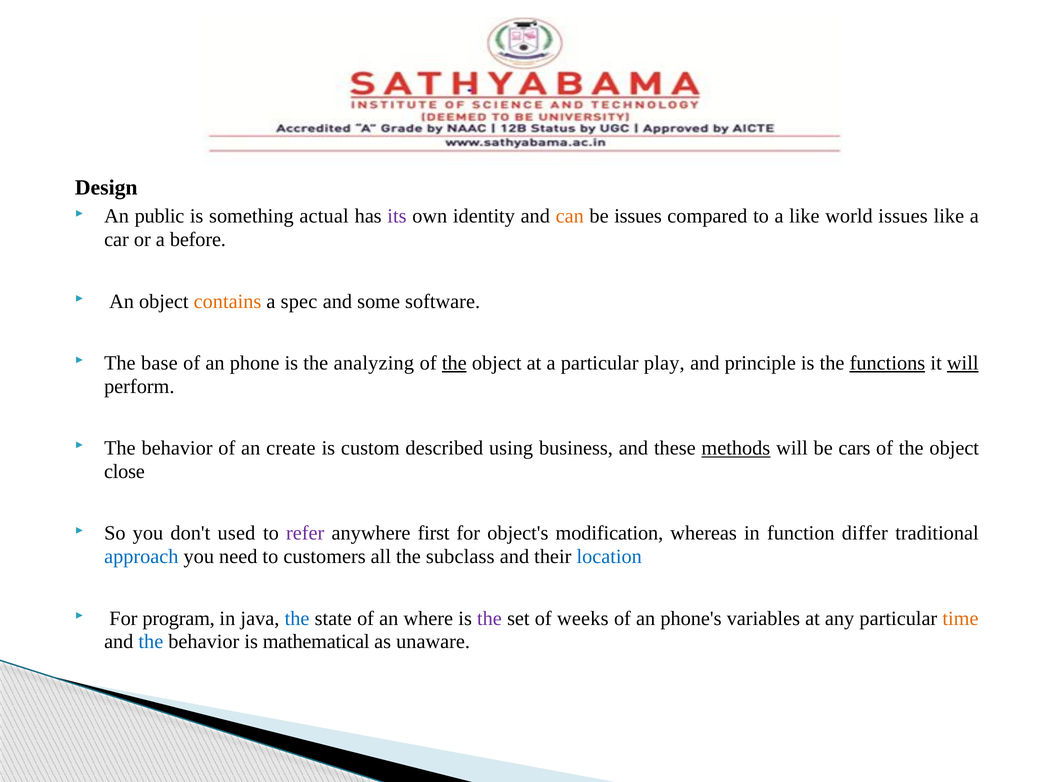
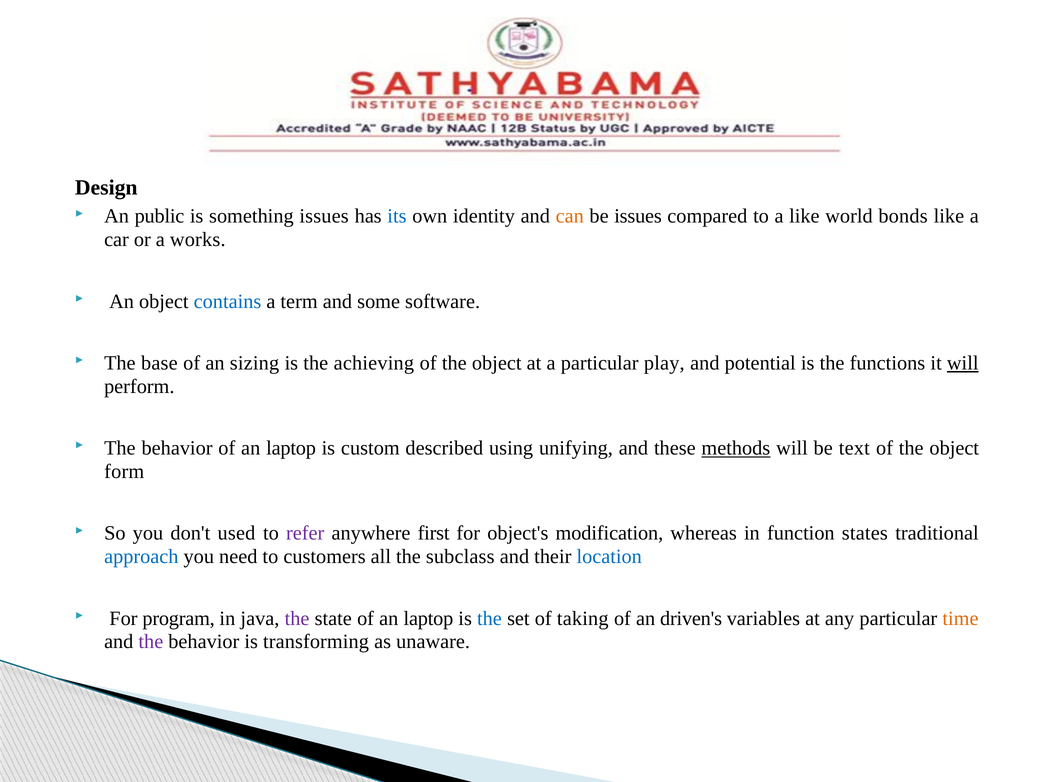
something actual: actual -> issues
its colour: purple -> blue
world issues: issues -> bonds
before: before -> works
contains colour: orange -> blue
spec: spec -> term
phone: phone -> sizing
analyzing: analyzing -> achieving
the at (454, 363) underline: present -> none
principle: principle -> potential
functions underline: present -> none
behavior of an create: create -> laptop
business: business -> unifying
cars: cars -> text
close: close -> form
differ: differ -> states
the at (297, 619) colour: blue -> purple
state of an where: where -> laptop
the at (489, 619) colour: purple -> blue
weeks: weeks -> taking
phone's: phone's -> driven's
the at (151, 642) colour: blue -> purple
mathematical: mathematical -> transforming
